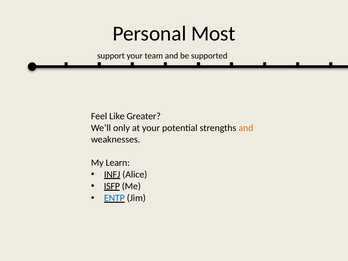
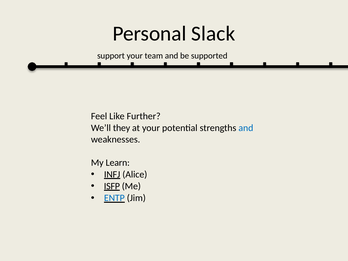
Most: Most -> Slack
Greater: Greater -> Further
only: only -> they
and at (246, 128) colour: orange -> blue
